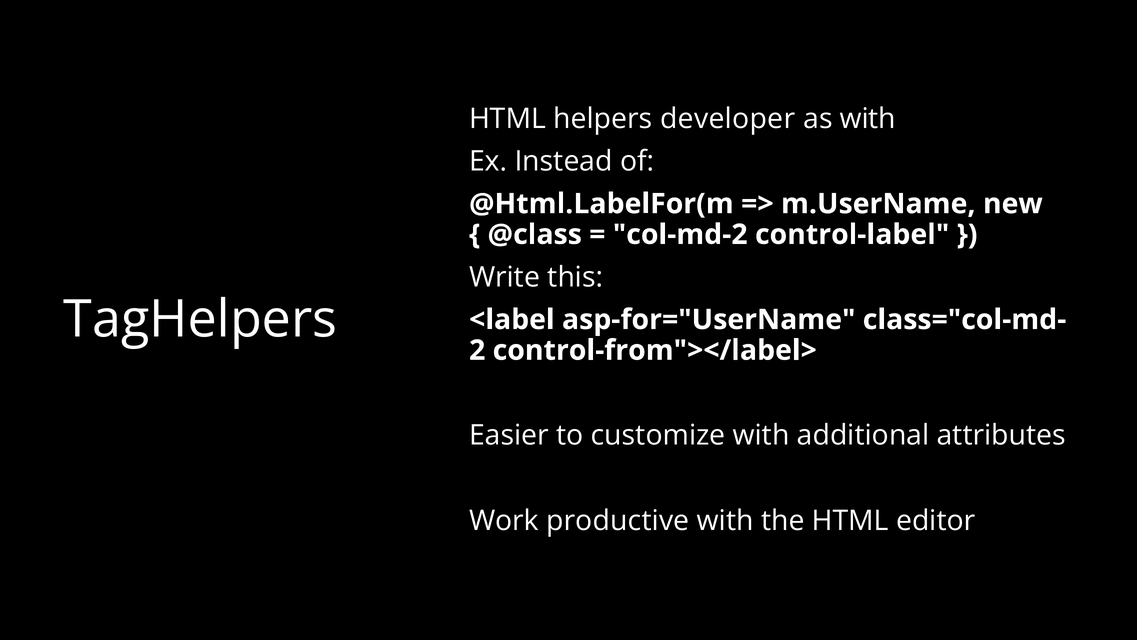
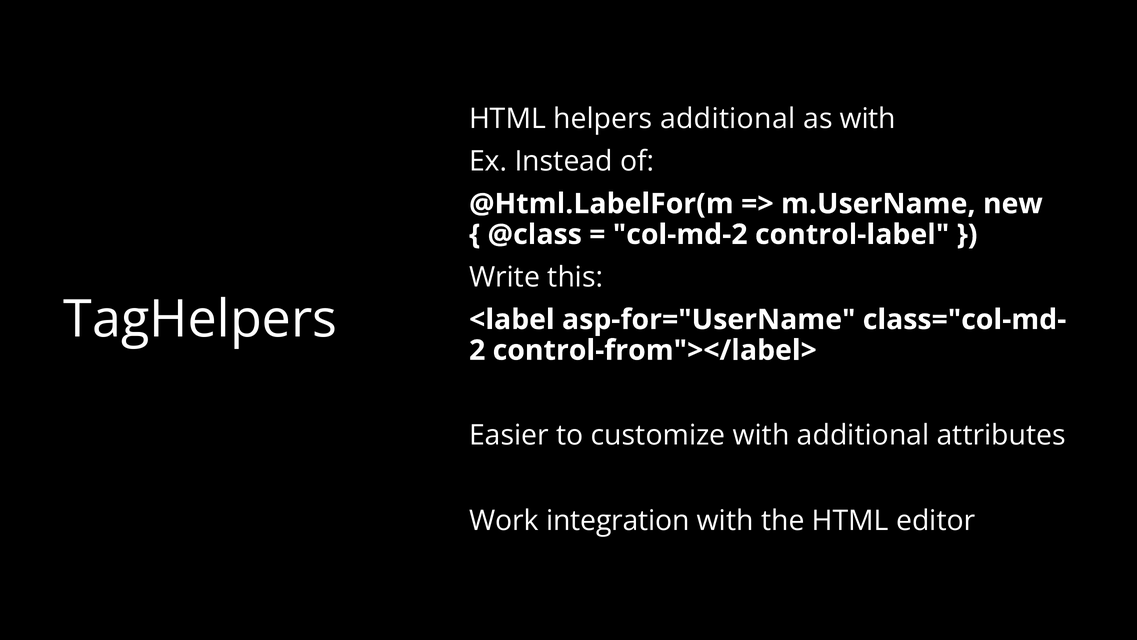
helpers developer: developer -> additional
productive: productive -> integration
